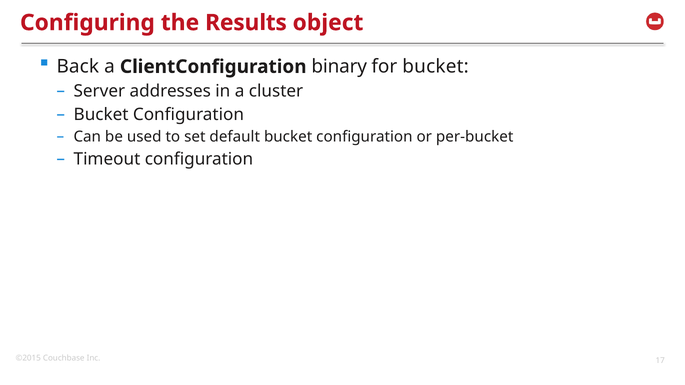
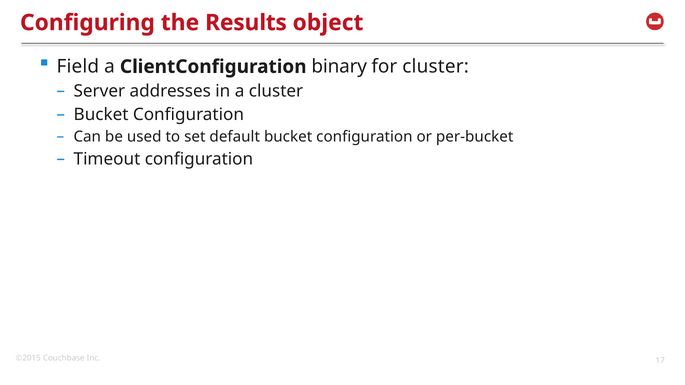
Back: Back -> Field
for bucket: bucket -> cluster
